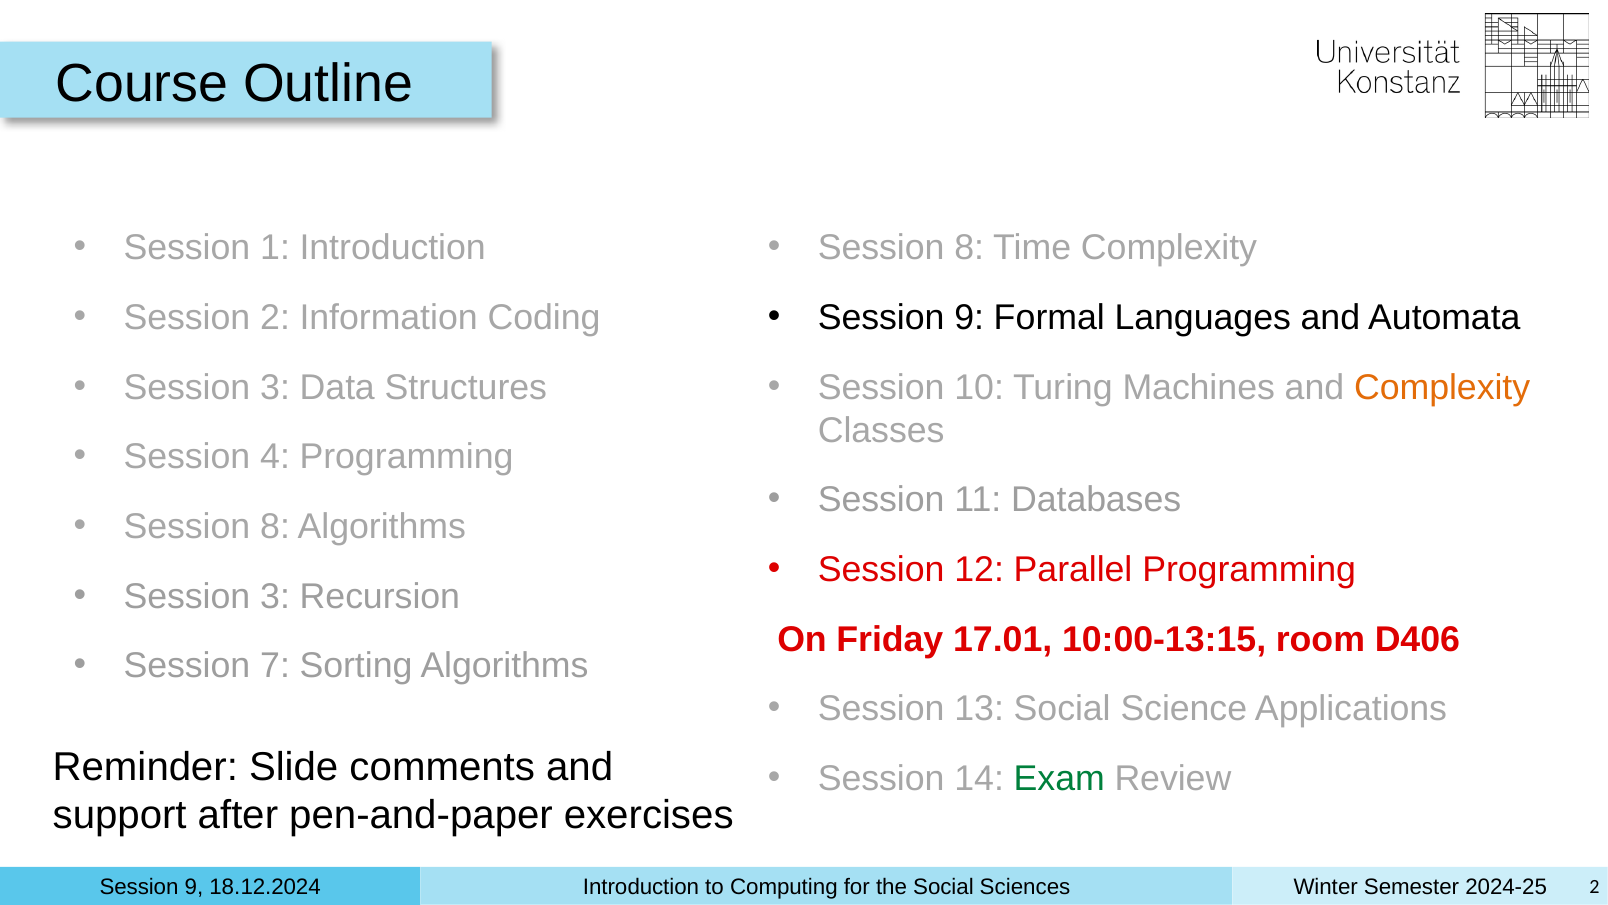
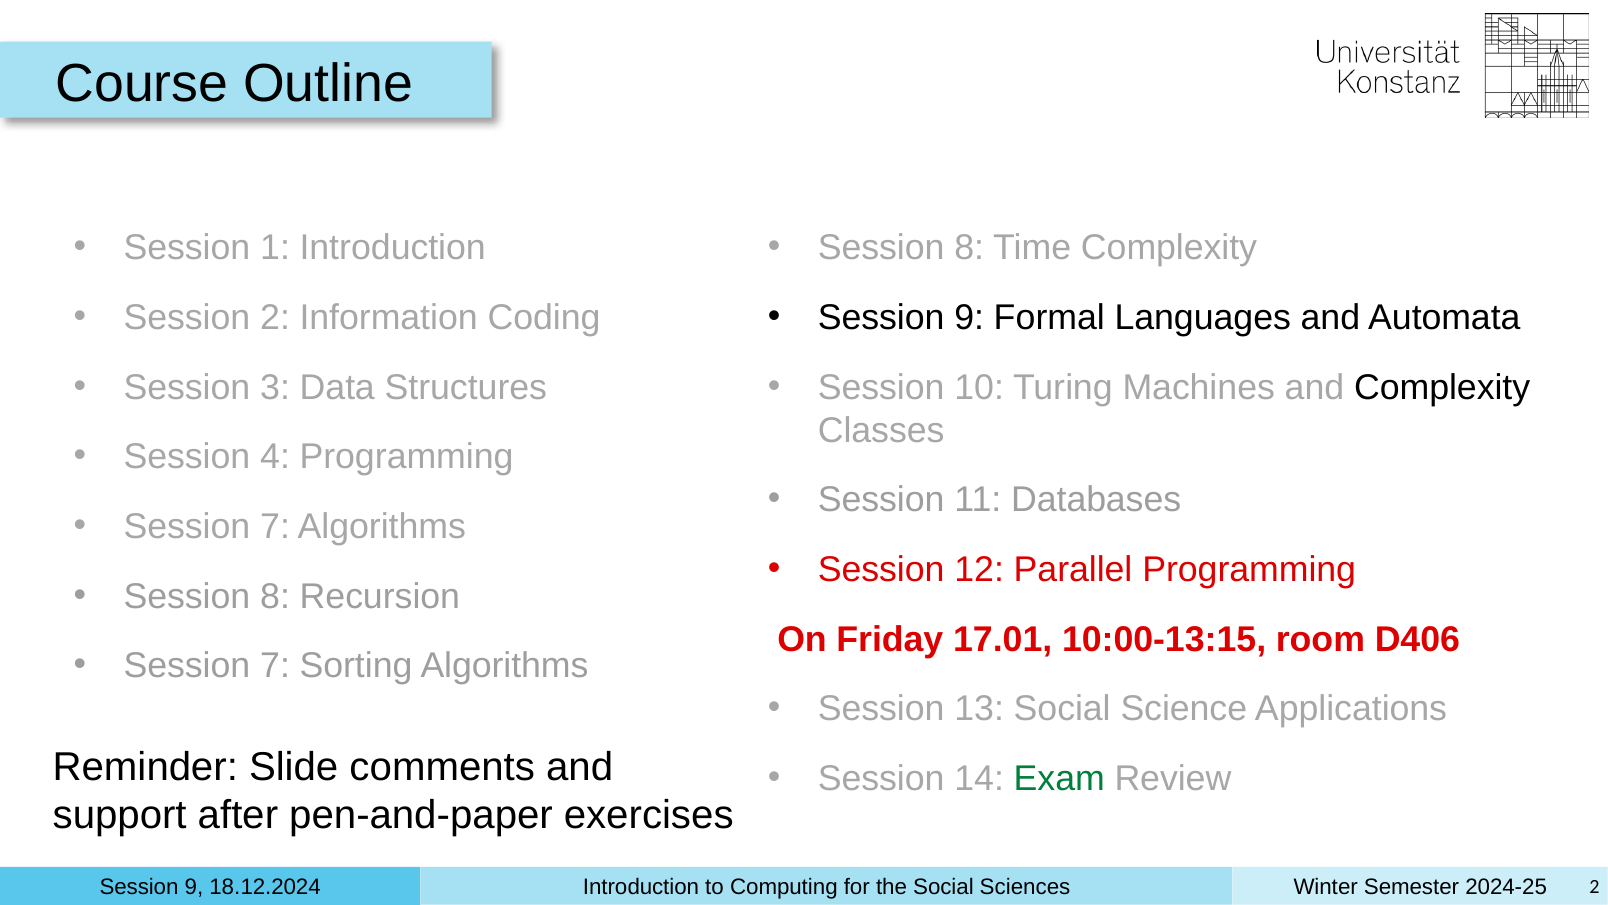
Complexity at (1442, 387) colour: orange -> black
8 at (275, 527): 8 -> 7
3 at (275, 596): 3 -> 8
